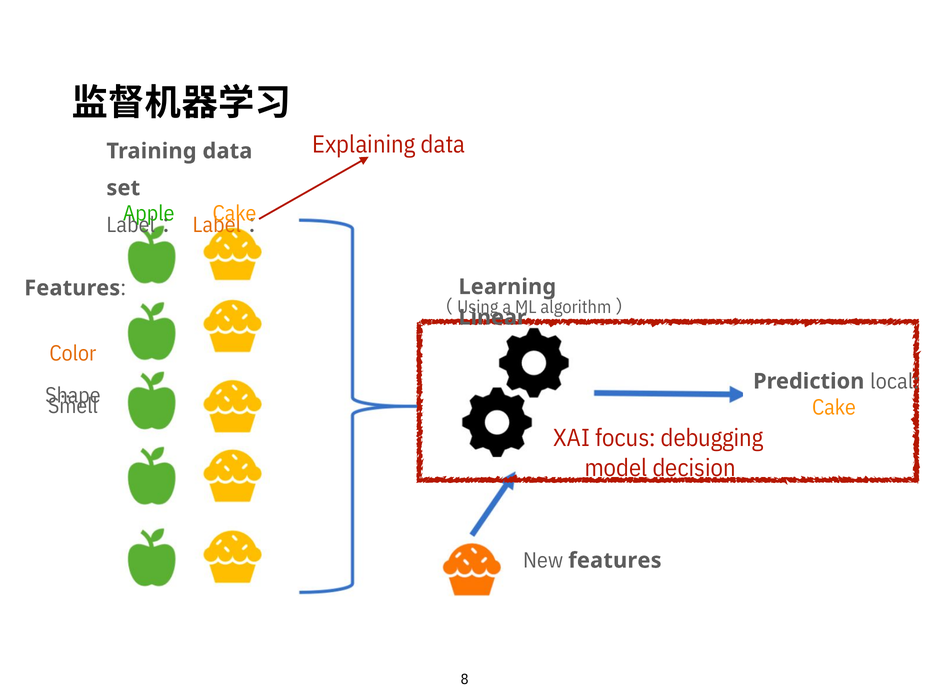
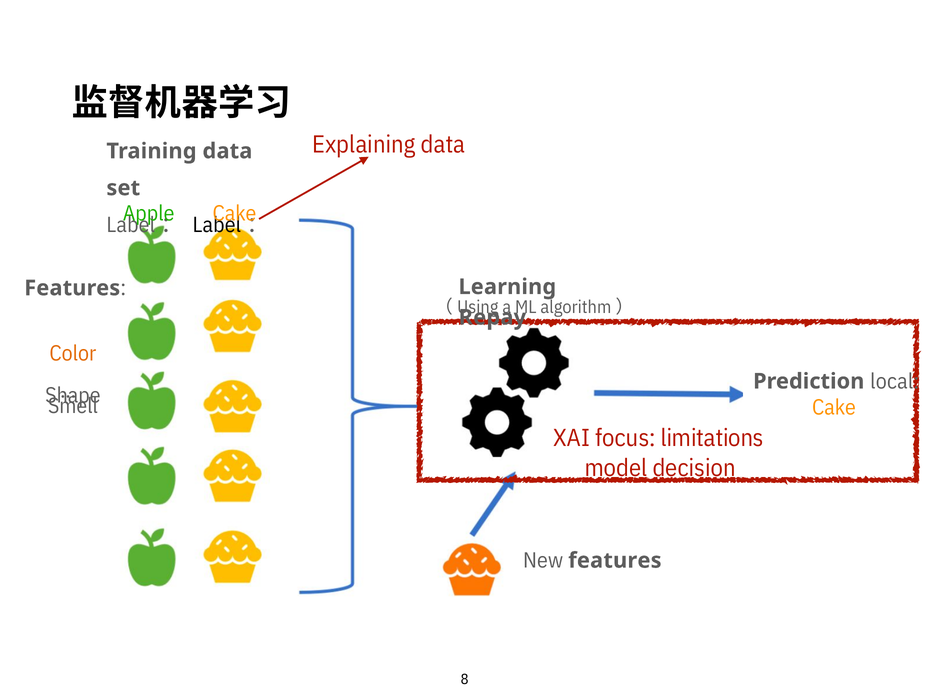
Label at (217, 225) colour: orange -> black
Linear: Linear -> Repay
debugging: debugging -> limitations
